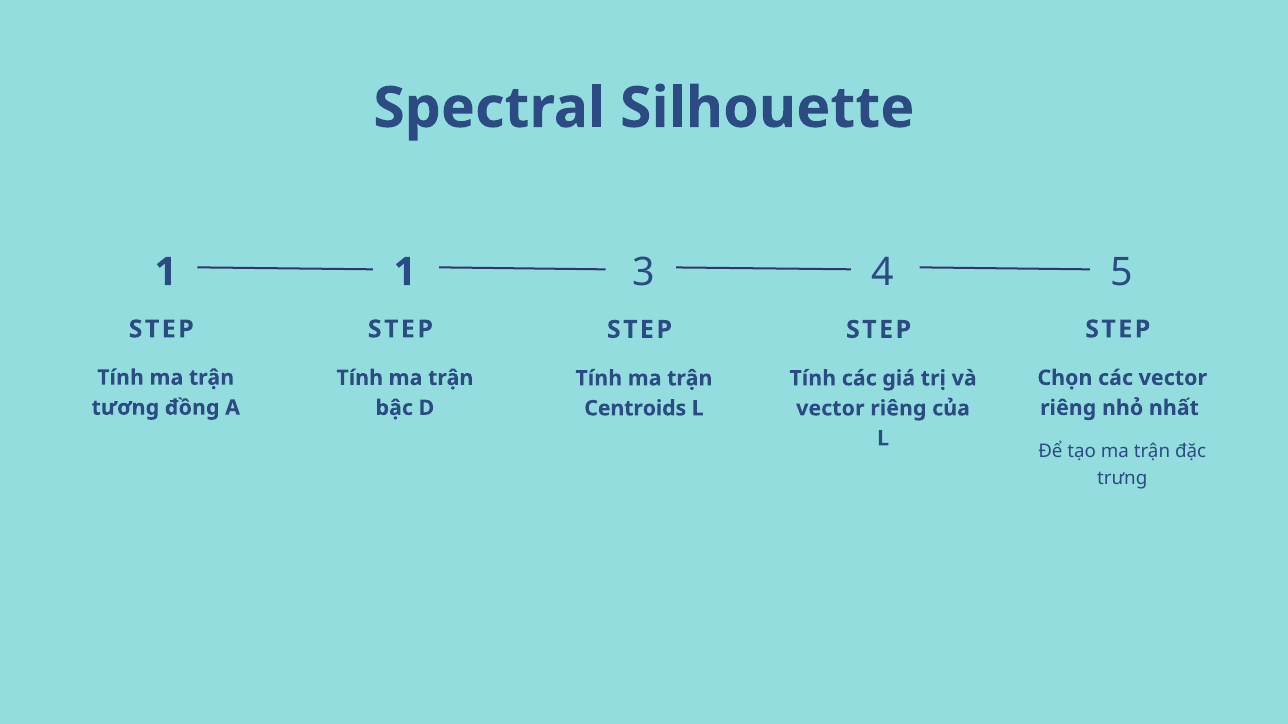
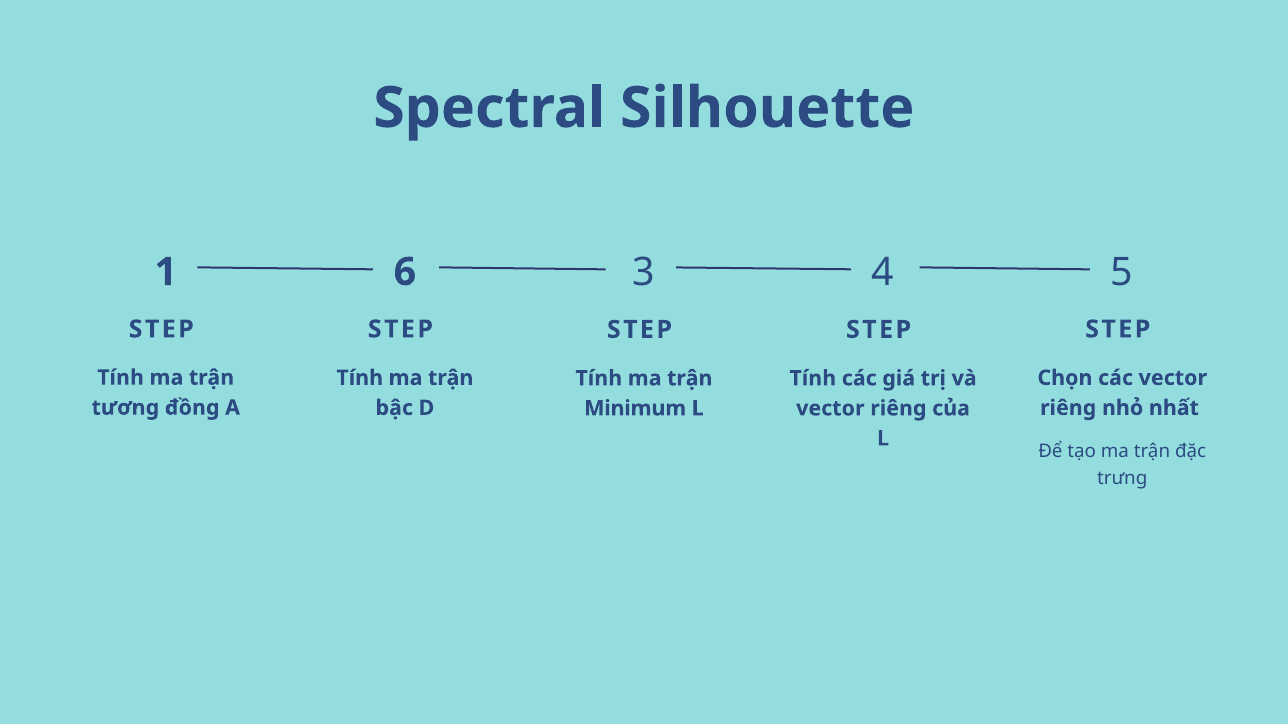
1 1: 1 -> 6
Centroids: Centroids -> Minimum
